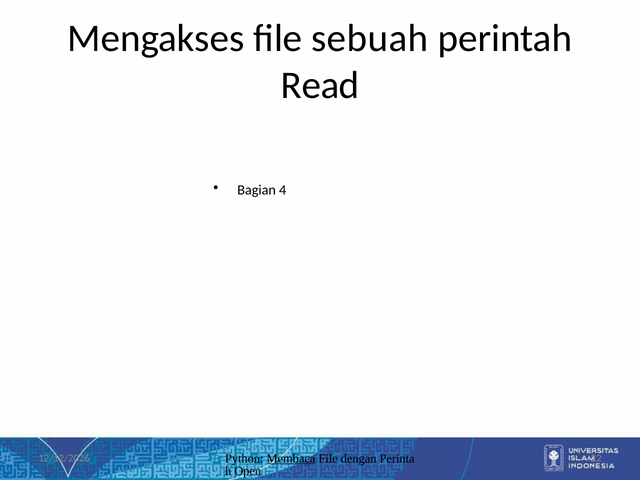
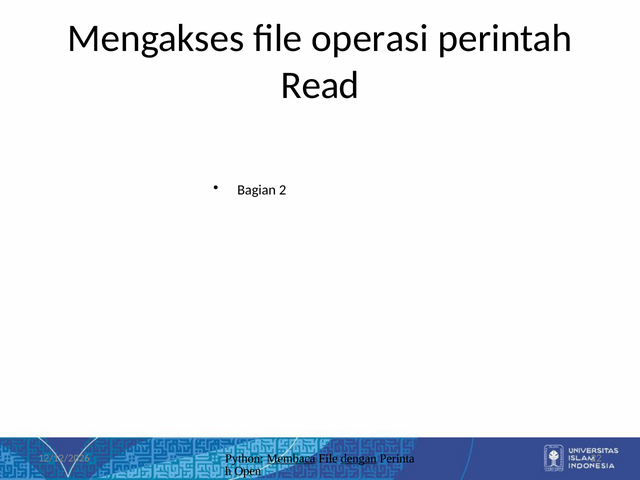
sebuah: sebuah -> operasi
4: 4 -> 2
dengan underline: none -> present
